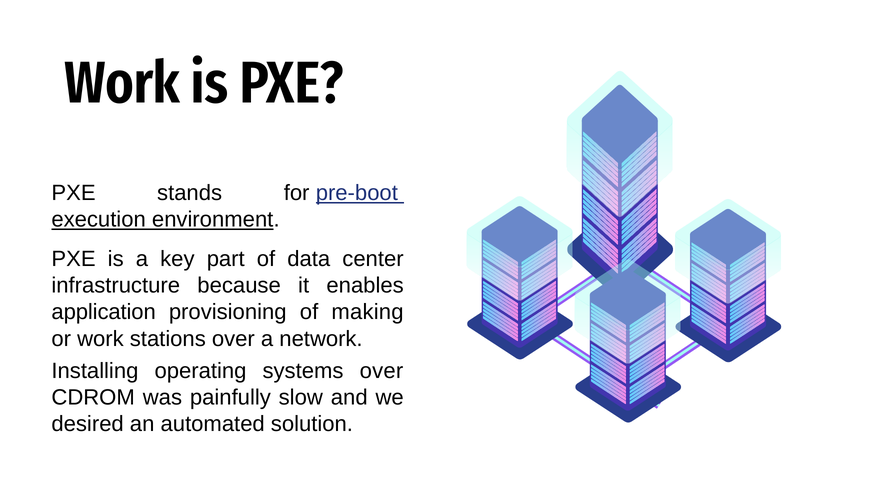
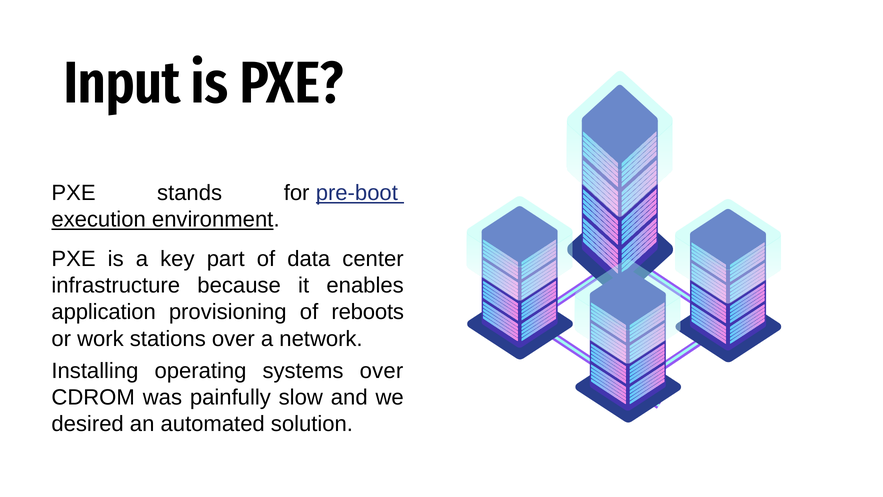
Work at (122, 83): Work -> Input
making: making -> reboots
